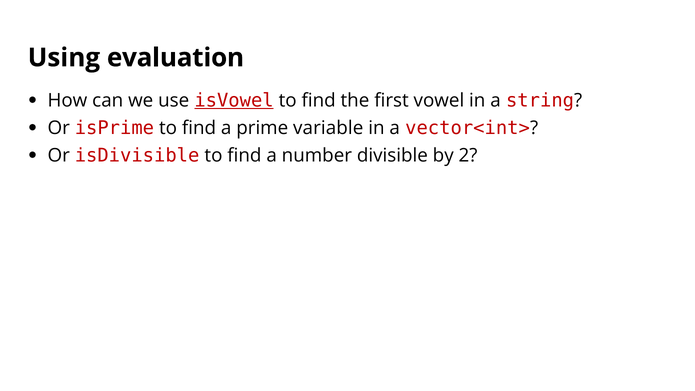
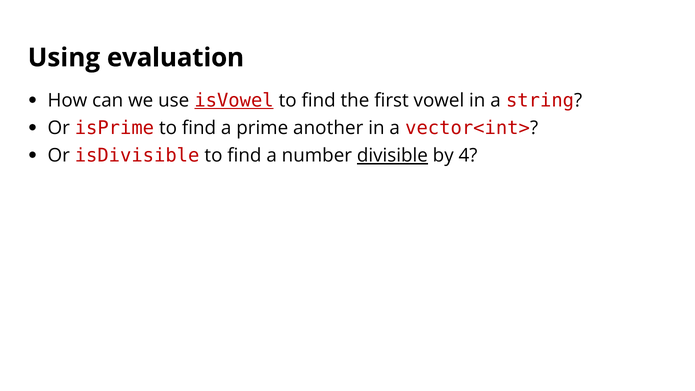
variable: variable -> another
divisible underline: none -> present
2: 2 -> 4
